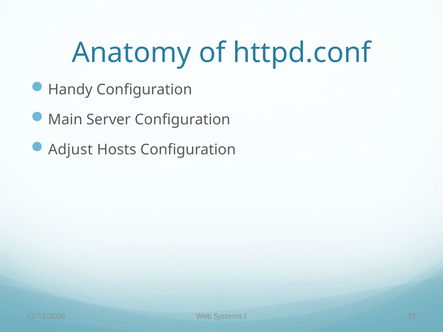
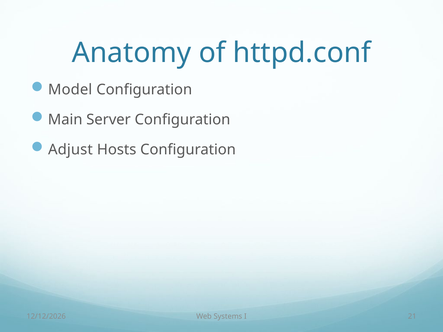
Handy: Handy -> Model
